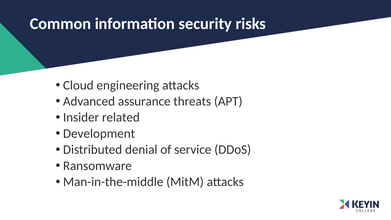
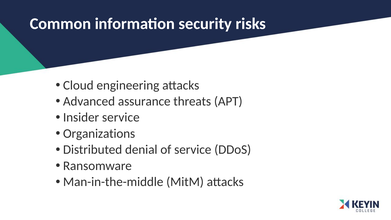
Insider related: related -> service
Development: Development -> Organizations
